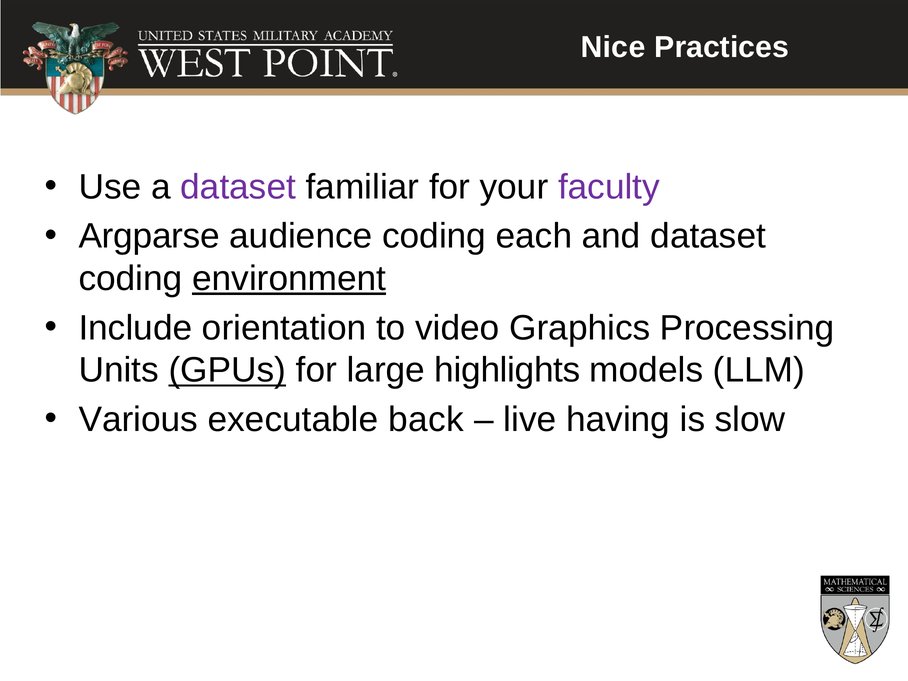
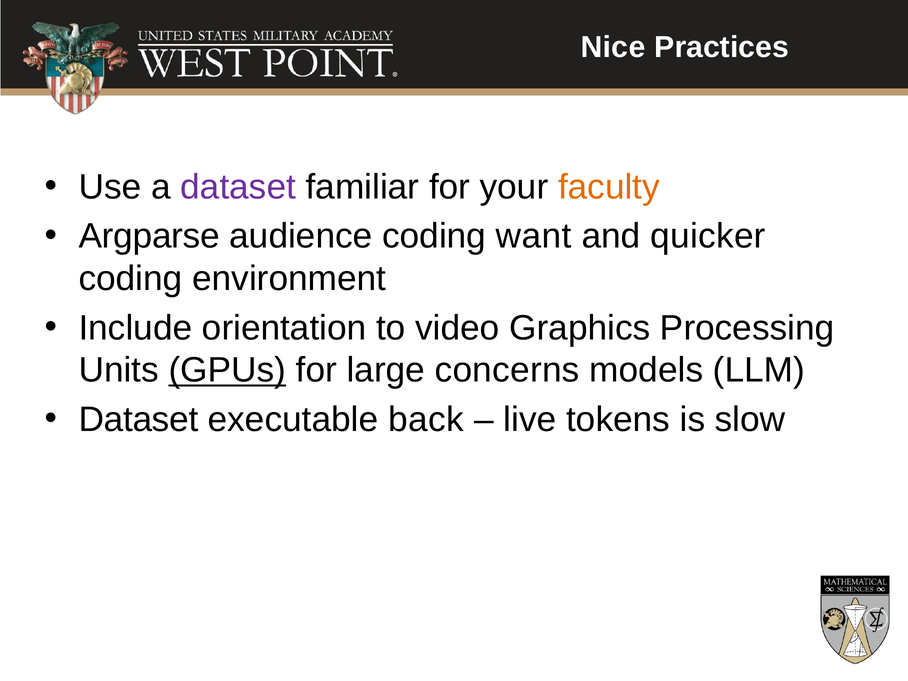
faculty colour: purple -> orange
each: each -> want
and dataset: dataset -> quicker
environment underline: present -> none
highlights: highlights -> concerns
Various at (138, 420): Various -> Dataset
having: having -> tokens
